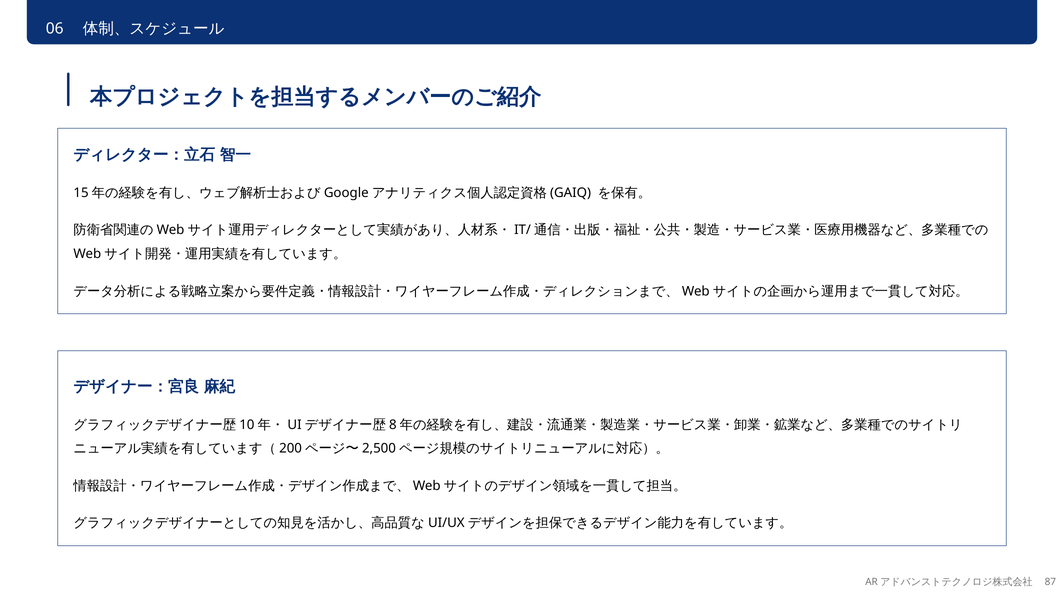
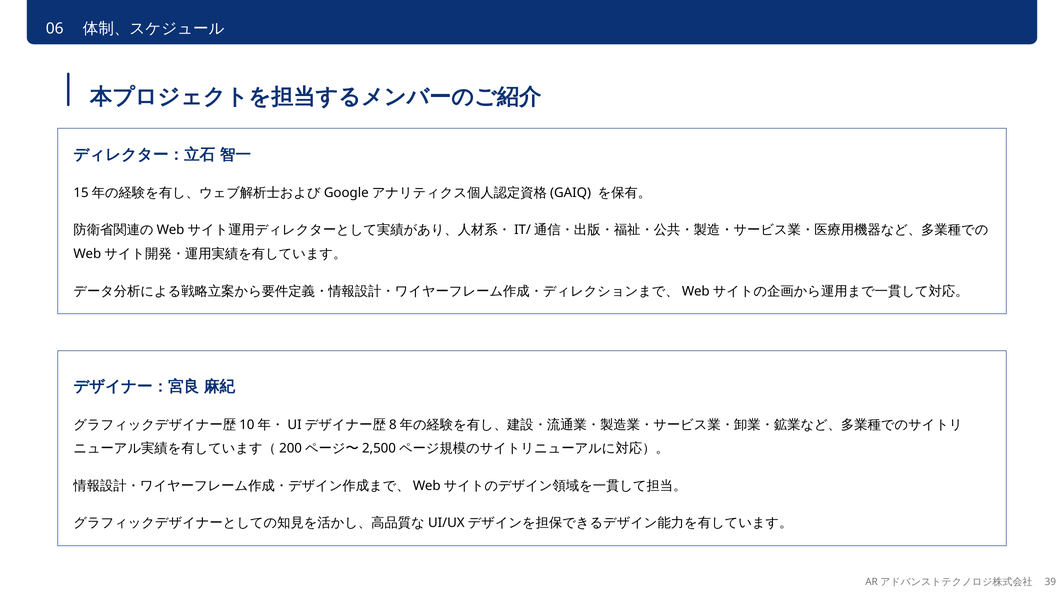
87: 87 -> 39
